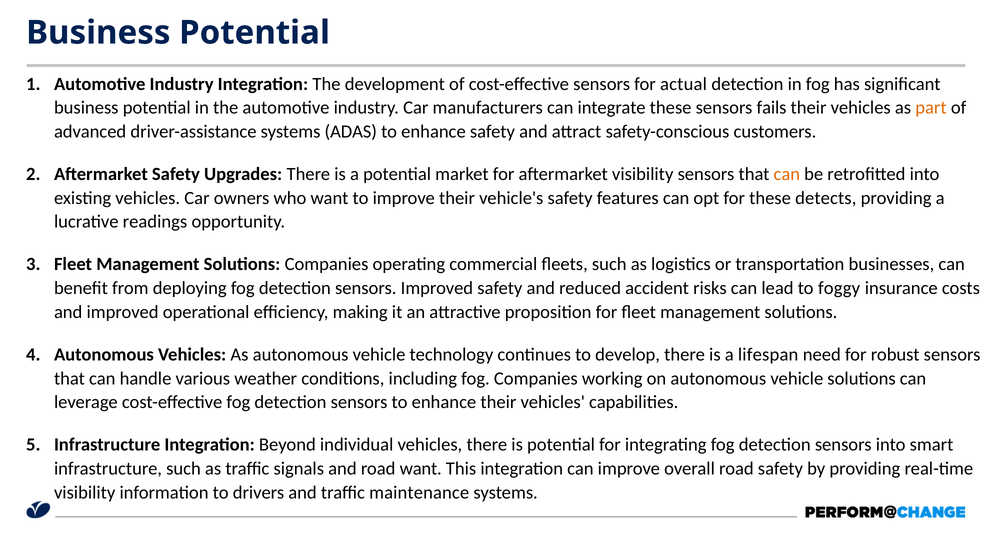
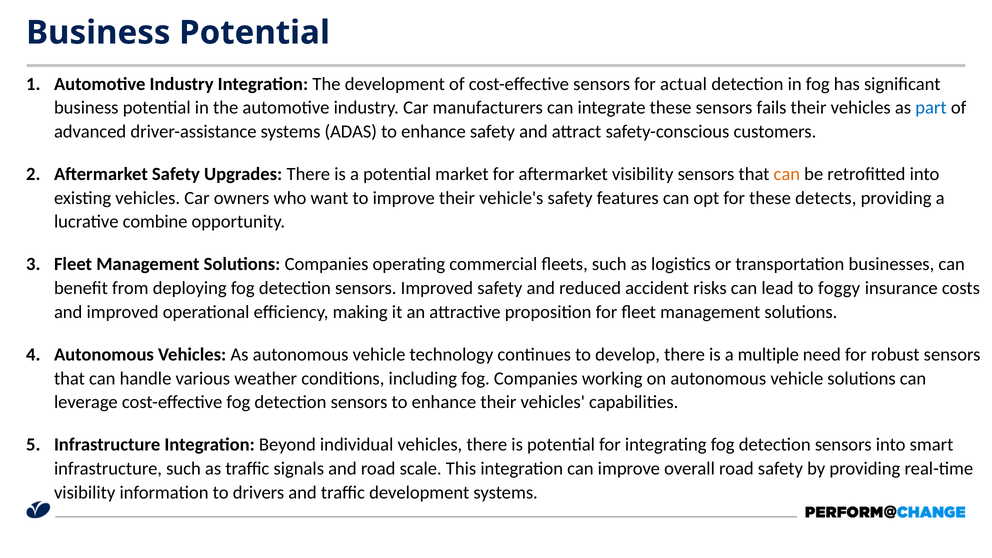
part colour: orange -> blue
readings: readings -> combine
lifespan: lifespan -> multiple
road want: want -> scale
traffic maintenance: maintenance -> development
